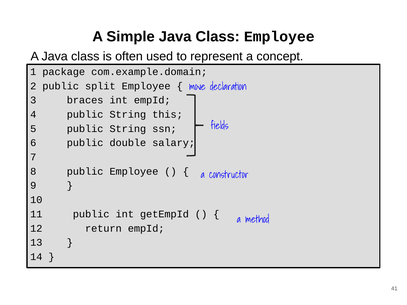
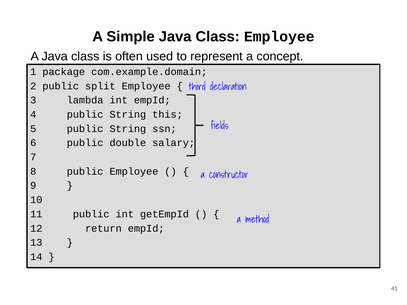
move: move -> third
braces: braces -> lambda
